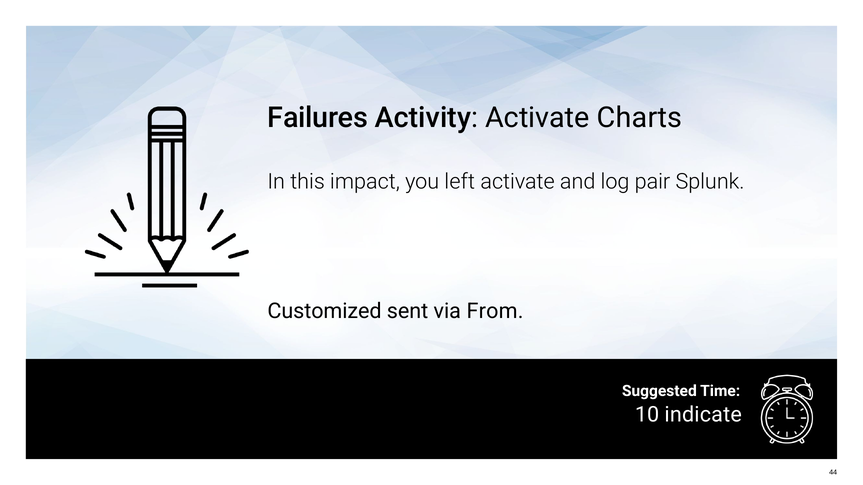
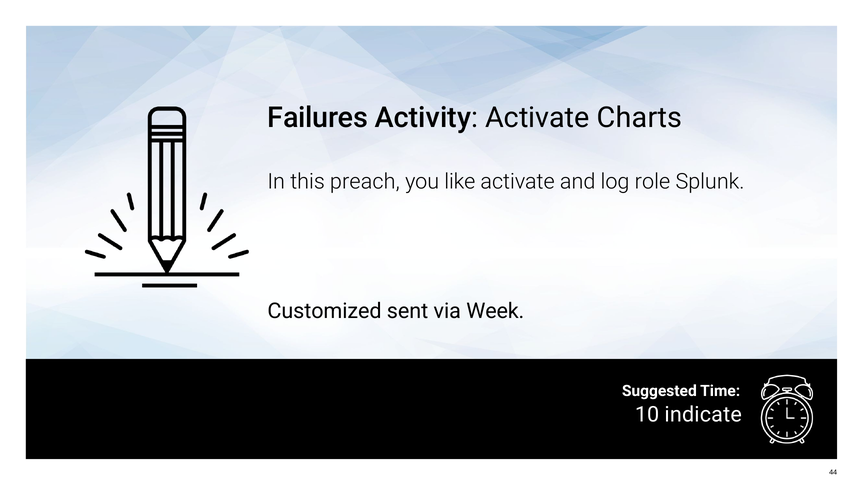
impact: impact -> preach
left: left -> like
pair: pair -> role
From: From -> Week
